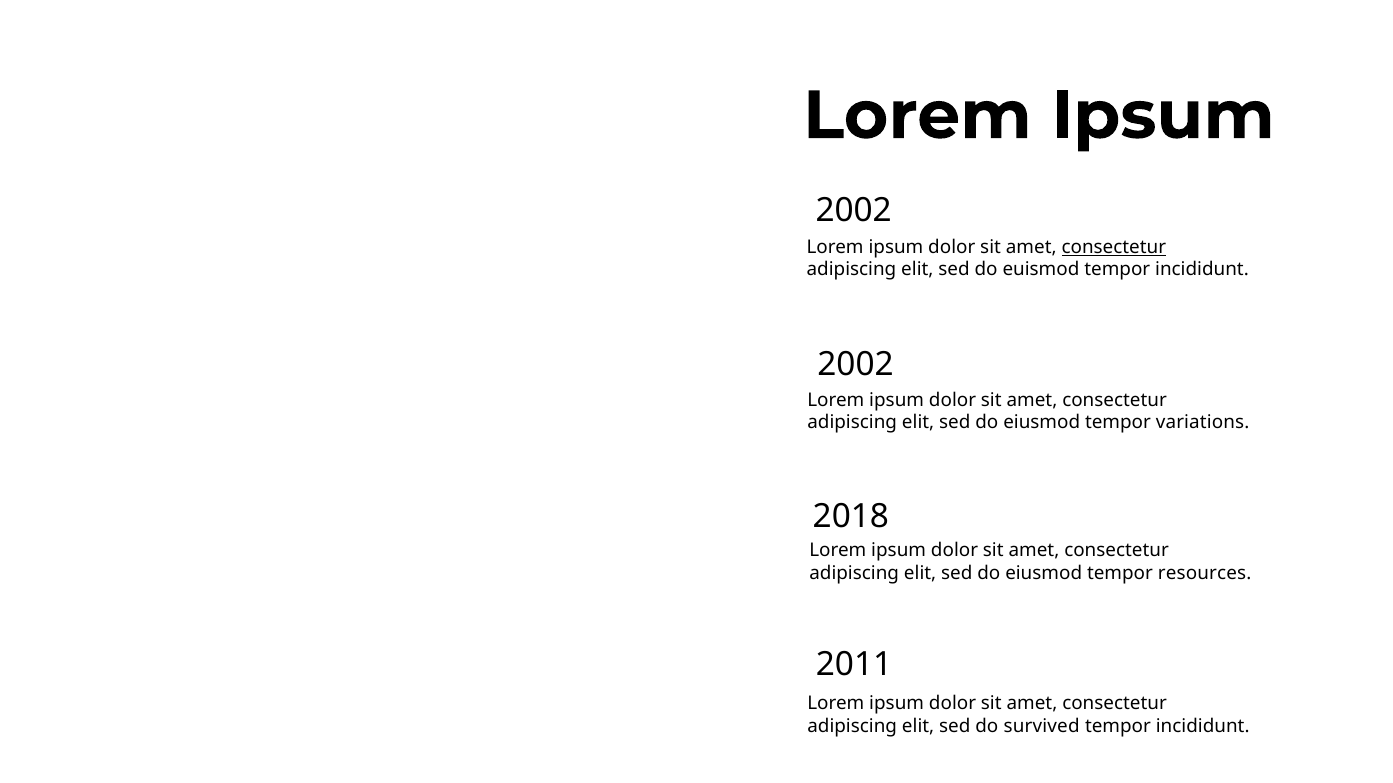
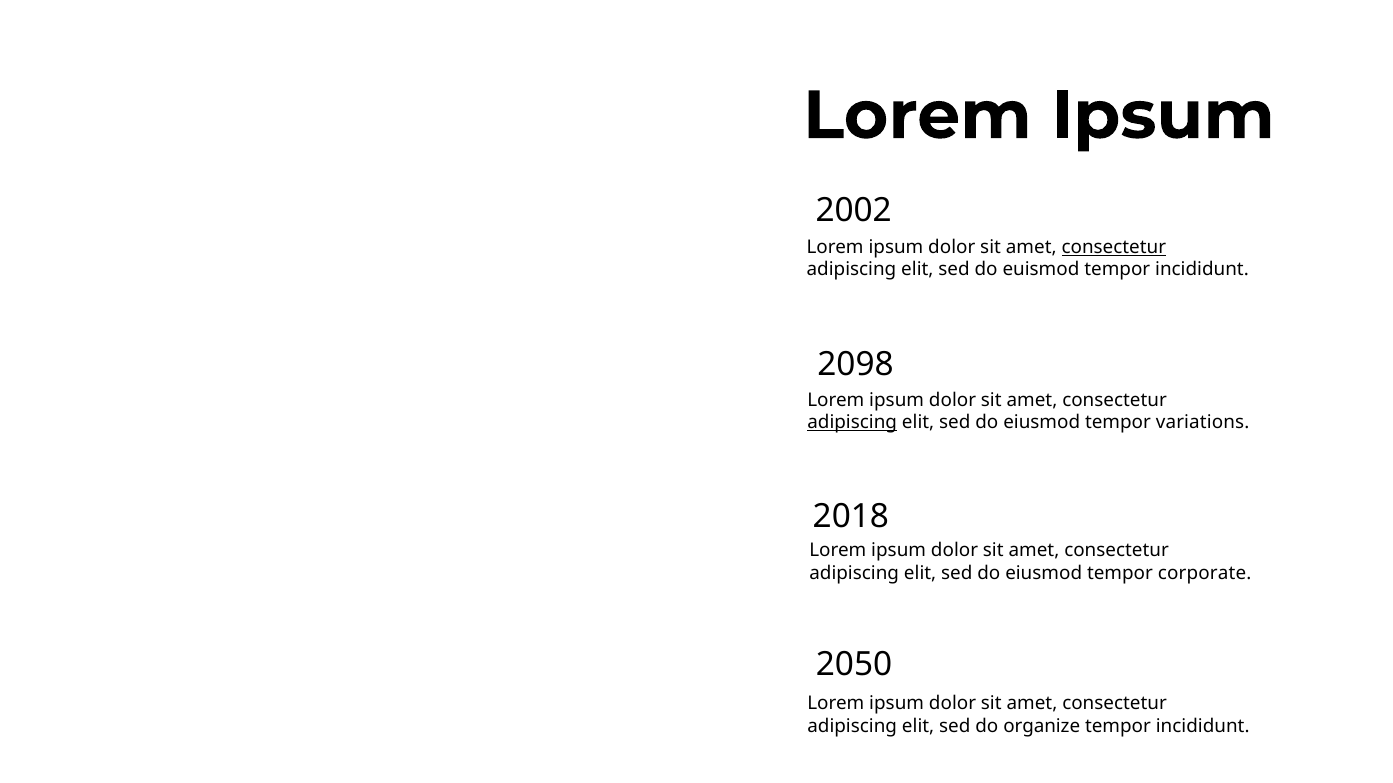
2002 at (856, 365): 2002 -> 2098
adipiscing at (852, 423) underline: none -> present
resources: resources -> corporate
2011: 2011 -> 2050
survived: survived -> organize
